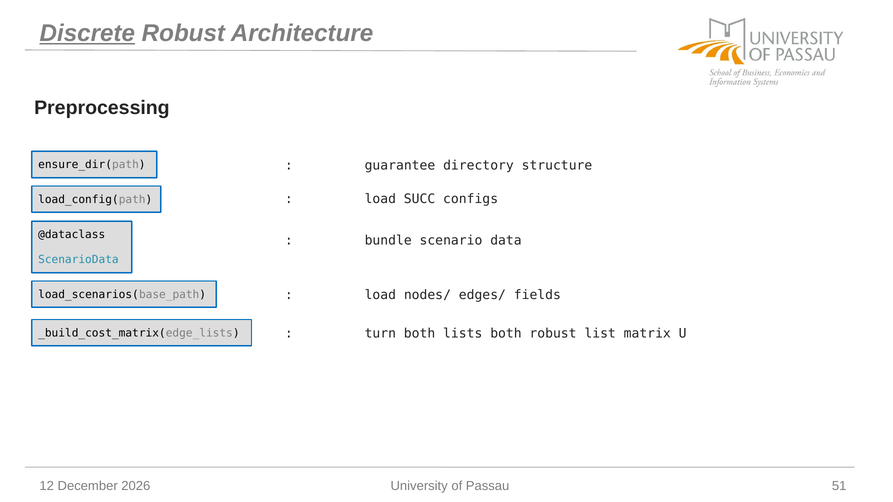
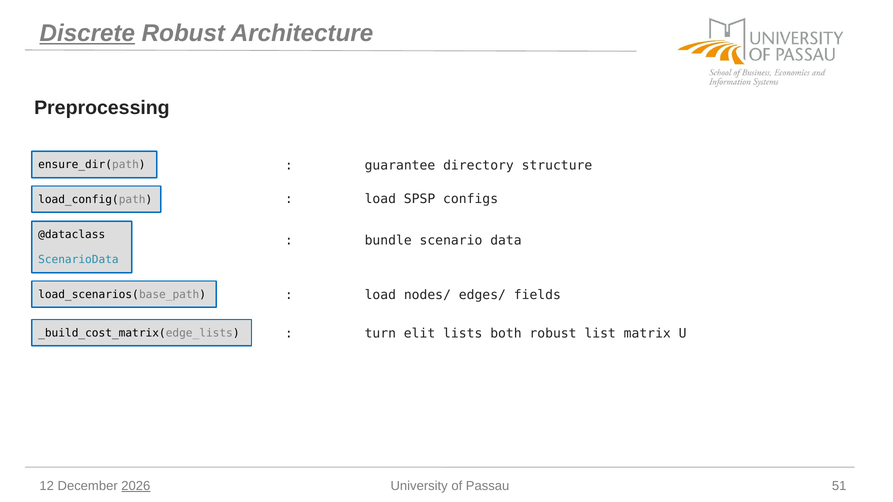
SUCC: SUCC -> SPSP
turn both: both -> elit
2026 underline: none -> present
